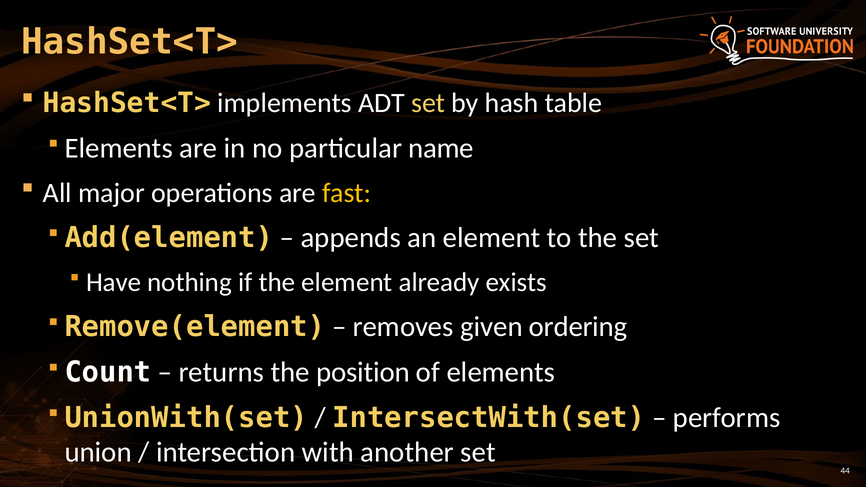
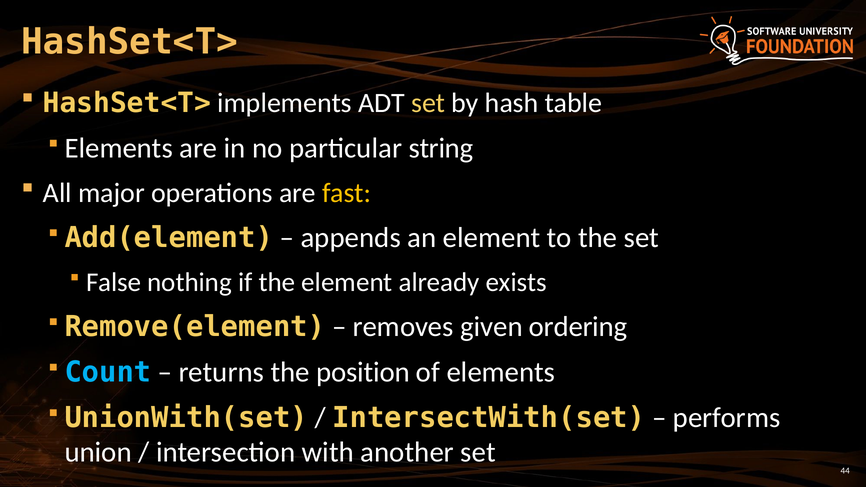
name: name -> string
Have: Have -> False
Count colour: white -> light blue
